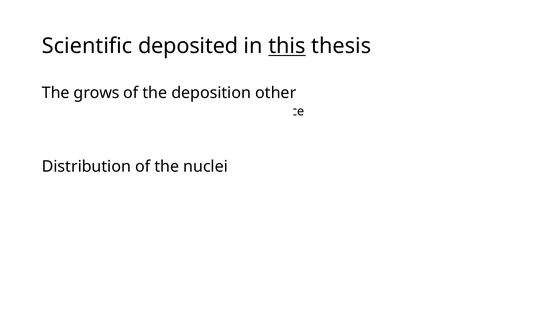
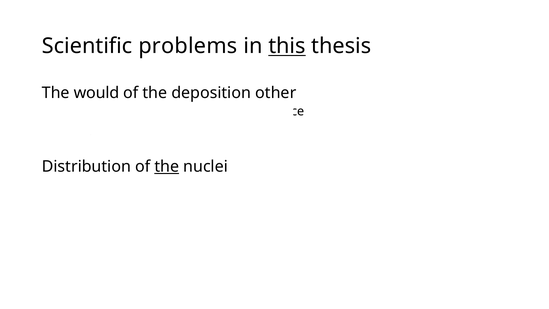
deposited: deposited -> problems
grows: grows -> would
the at (167, 166) underline: none -> present
